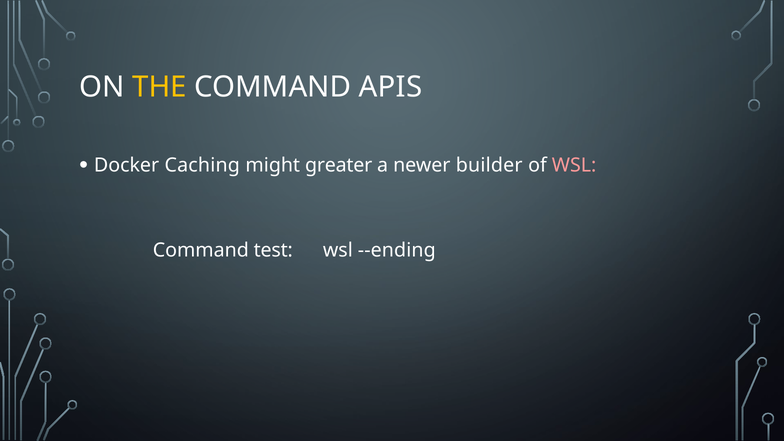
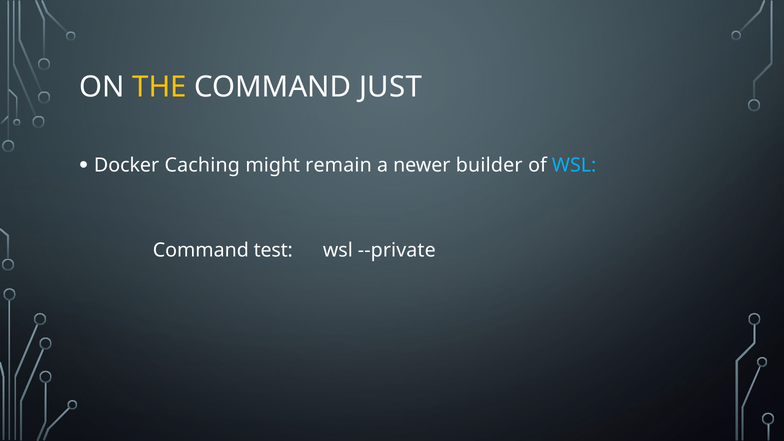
APIS: APIS -> JUST
greater: greater -> remain
WSL at (574, 165) colour: pink -> light blue
--ending: --ending -> --private
